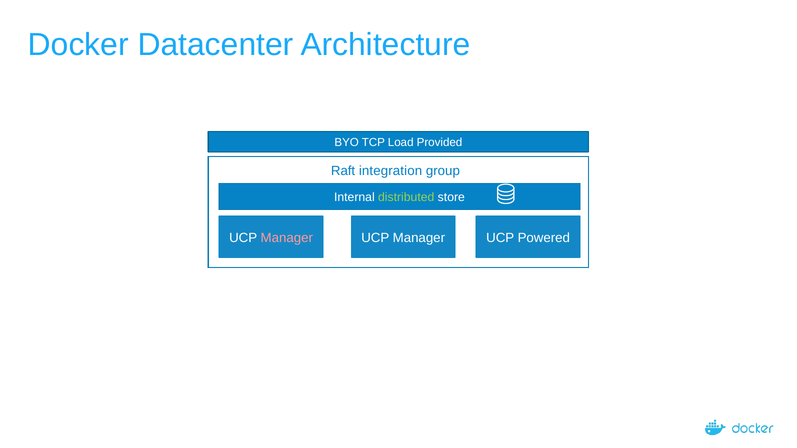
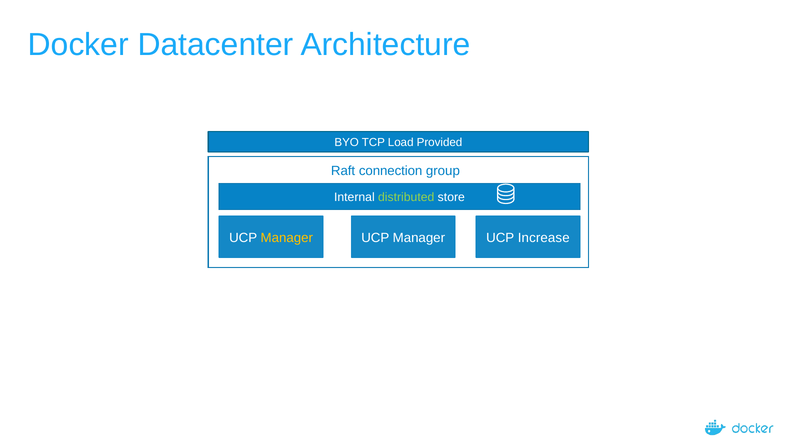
integration: integration -> connection
Manager at (287, 238) colour: pink -> yellow
Powered: Powered -> Increase
